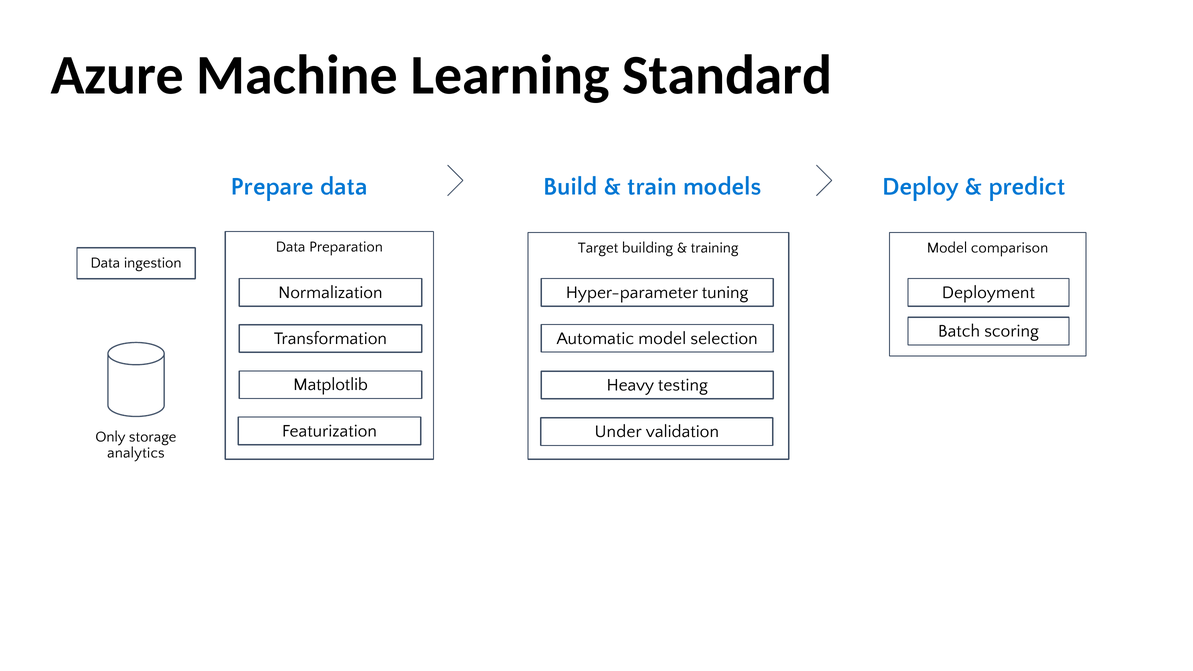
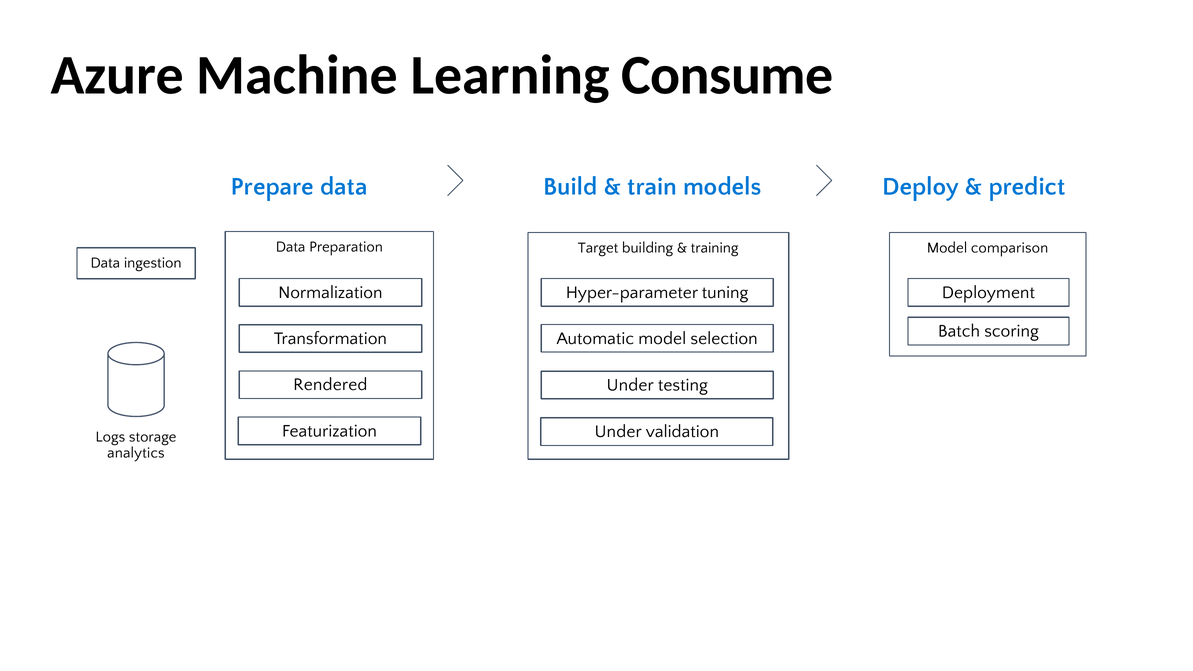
Standard: Standard -> Consume
Matplotlib: Matplotlib -> Rendered
Heavy at (630, 385): Heavy -> Under
Only: Only -> Logs
